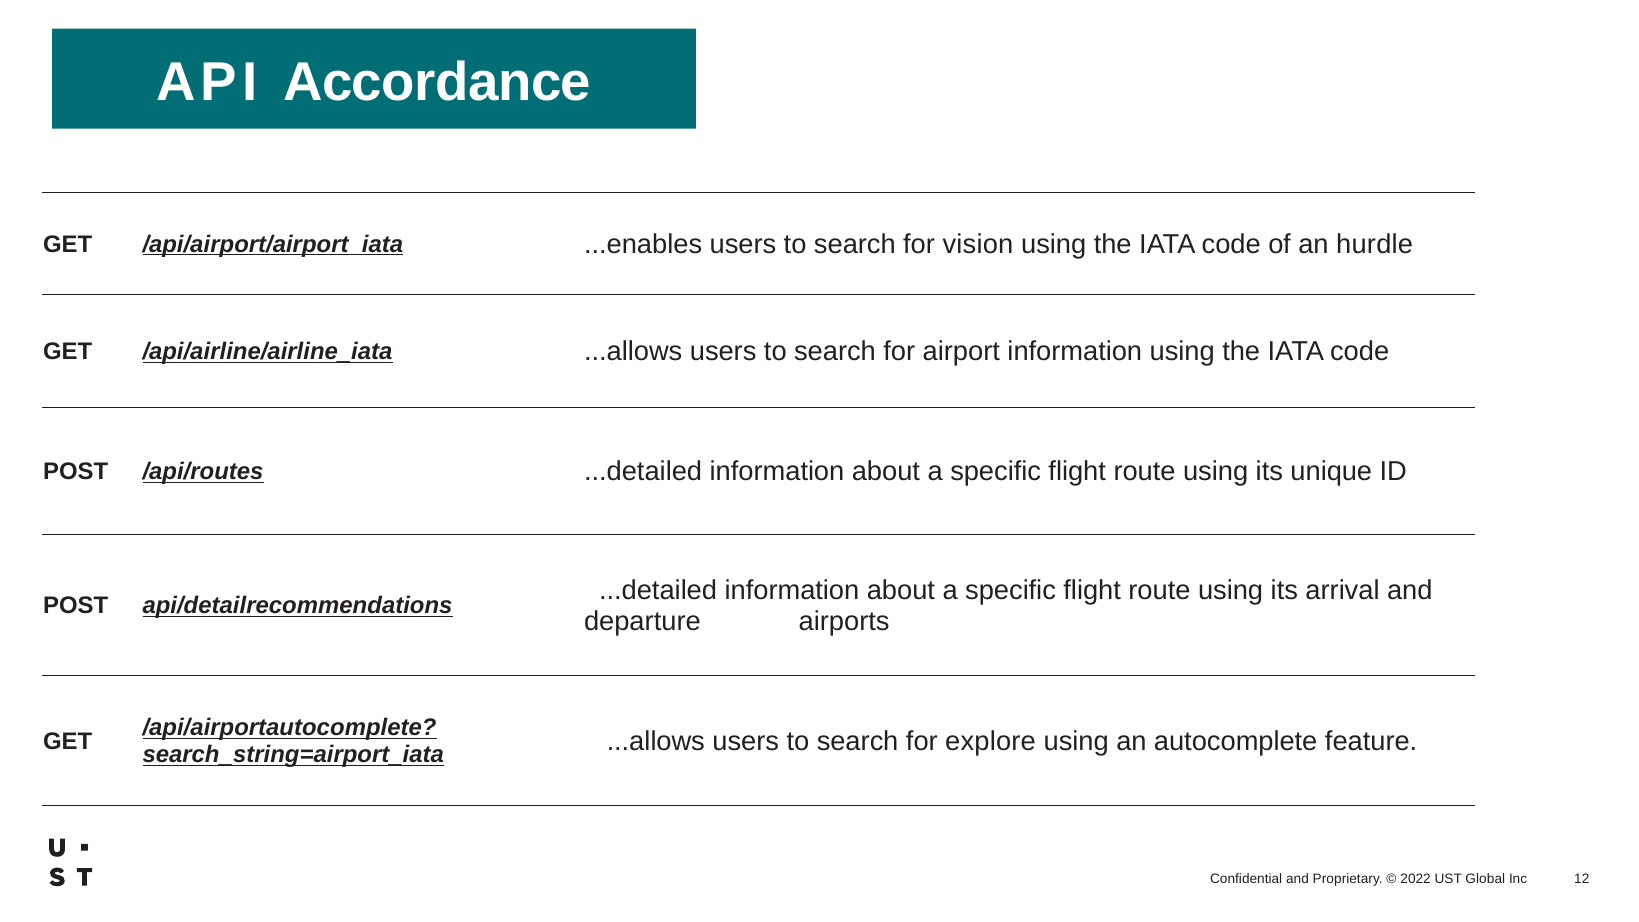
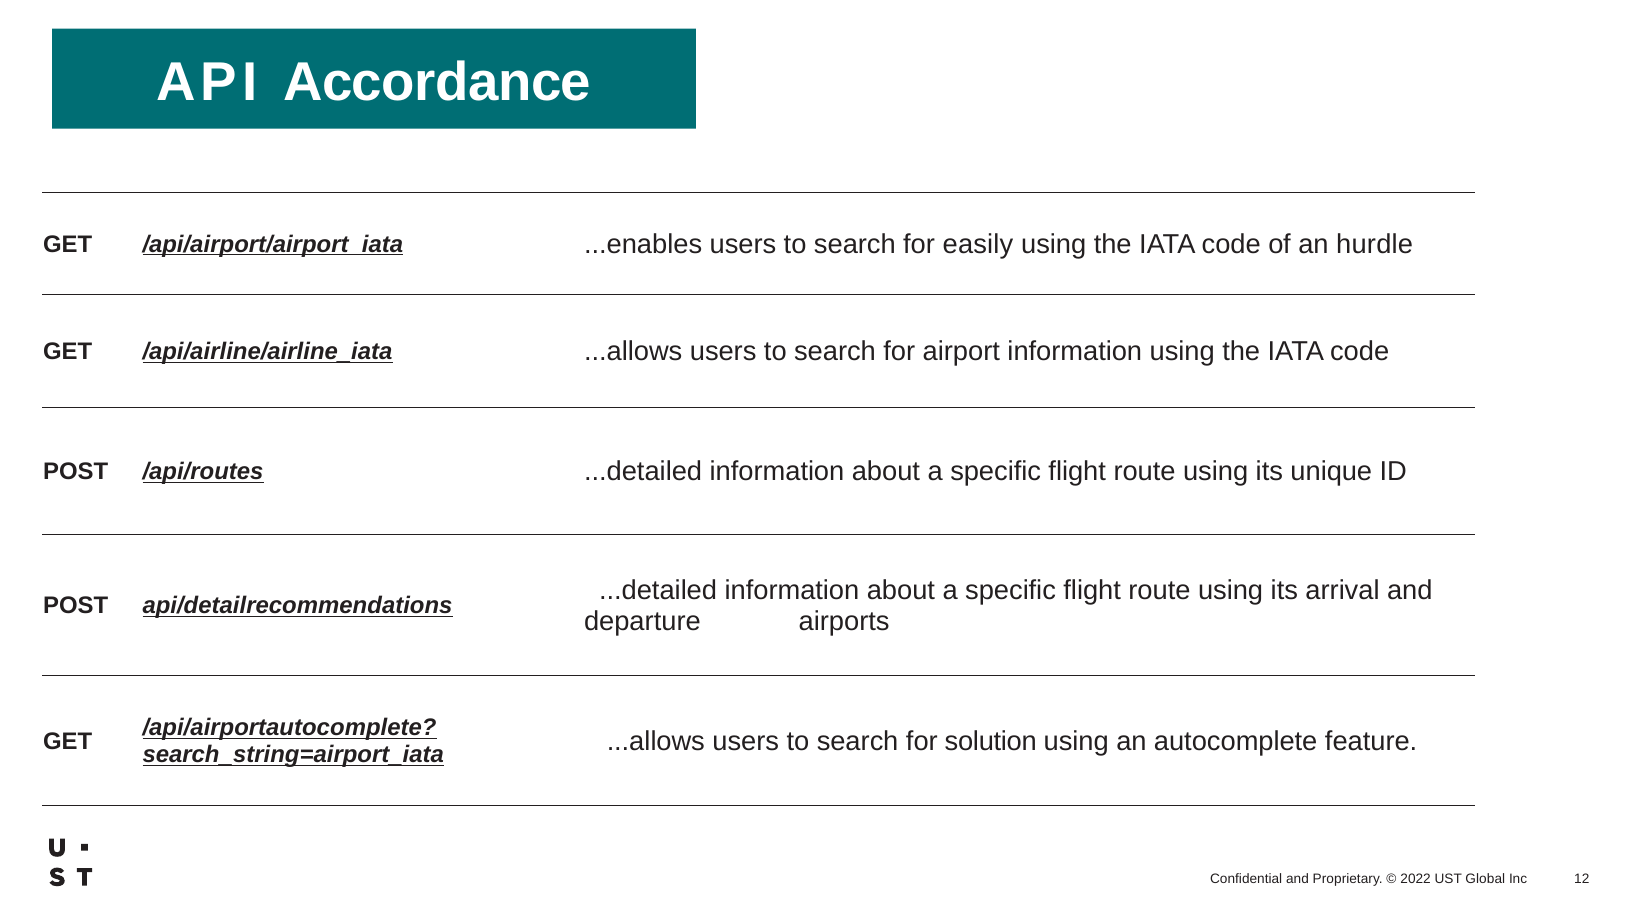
vision: vision -> easily
explore: explore -> solution
